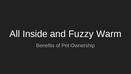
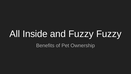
Fuzzy Warm: Warm -> Fuzzy
